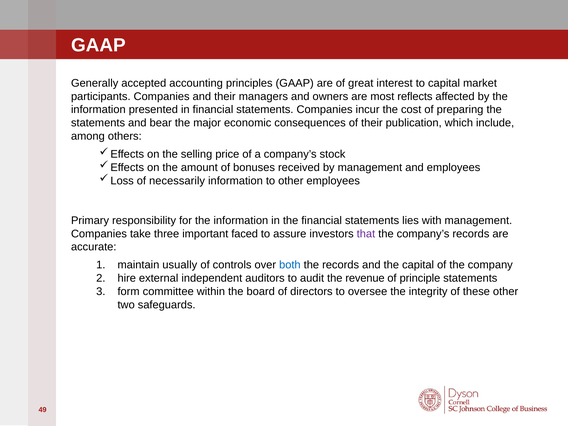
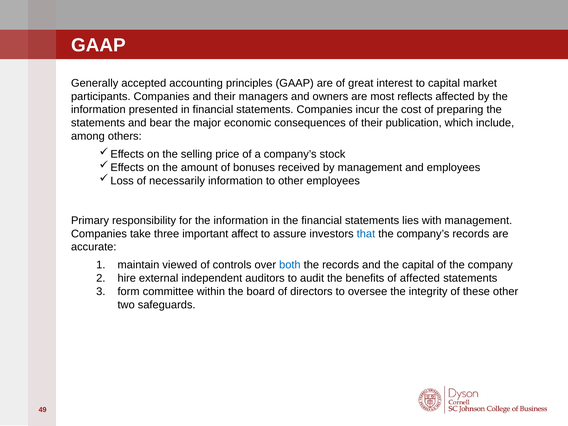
faced: faced -> affect
that colour: purple -> blue
usually: usually -> viewed
revenue: revenue -> benefits
of principle: principle -> affected
